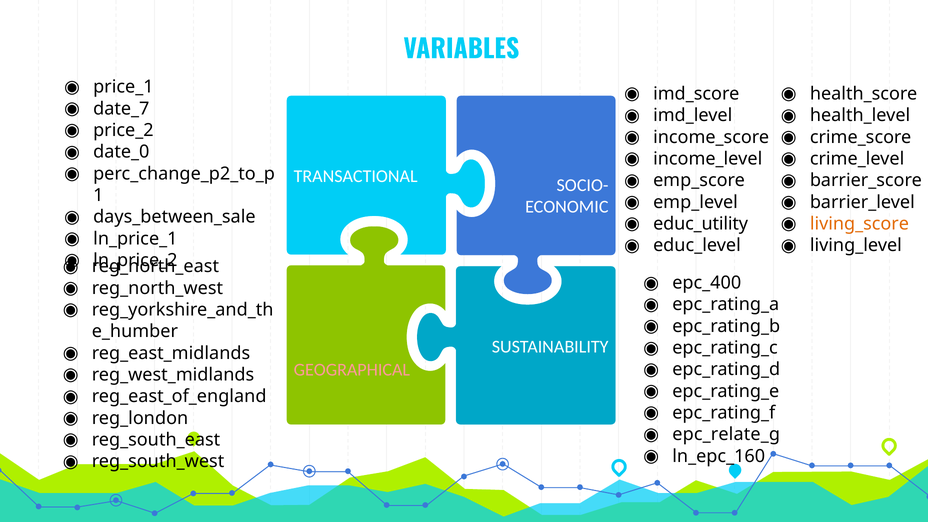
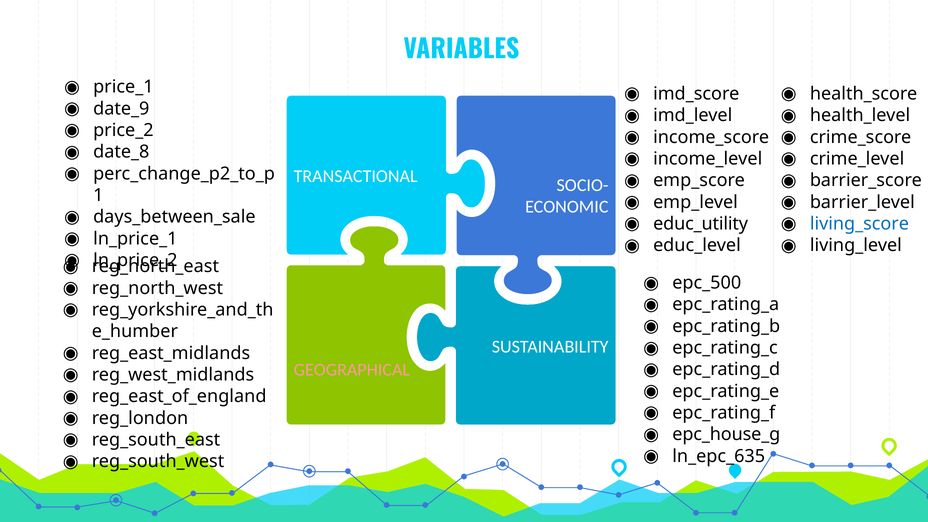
date_7: date_7 -> date_9
date_0: date_0 -> date_8
living_score colour: orange -> blue
epc_400: epc_400 -> epc_500
epc_relate_g: epc_relate_g -> epc_house_g
ln_epc_160: ln_epc_160 -> ln_epc_635
